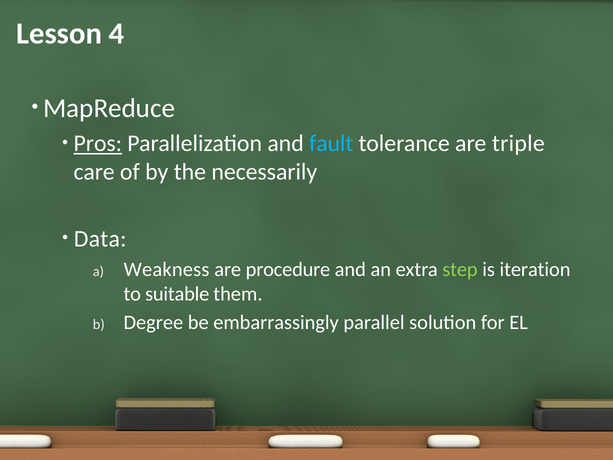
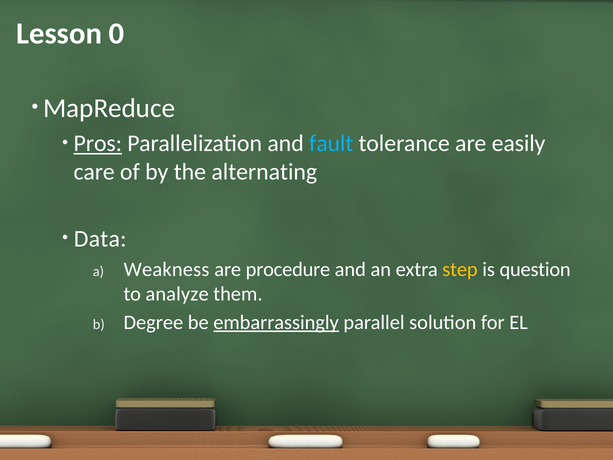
4: 4 -> 0
triple: triple -> easily
necessarily: necessarily -> alternating
step colour: light green -> yellow
iteration: iteration -> question
suitable: suitable -> analyze
embarrassingly underline: none -> present
